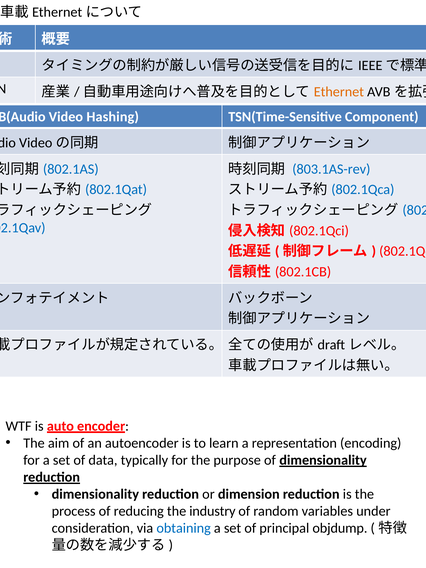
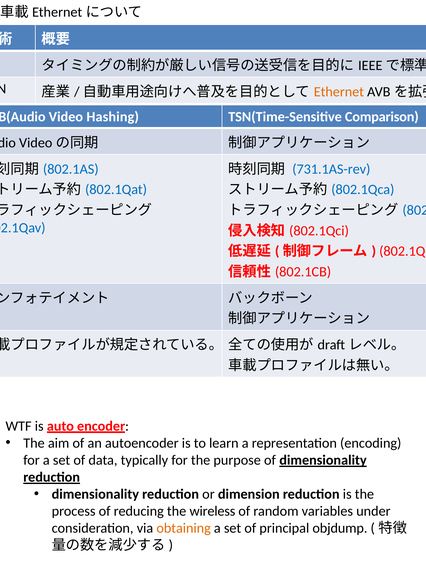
Component: Component -> Comparison
803.1AS-rev: 803.1AS-rev -> 731.1AS-rev
industry: industry -> wireless
obtaining colour: blue -> orange
